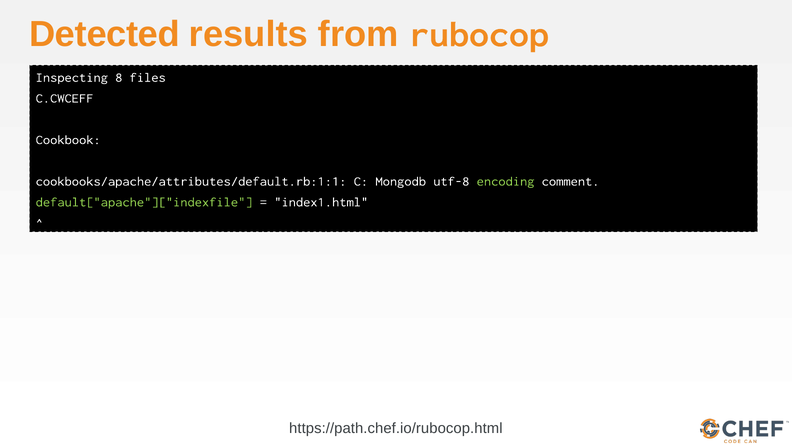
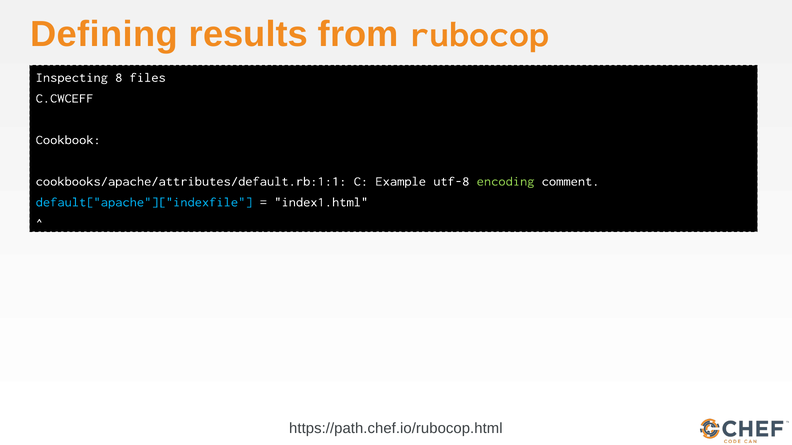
Detected: Detected -> Defining
Mongodb: Mongodb -> Example
default["apache"]["indexfile colour: light green -> light blue
